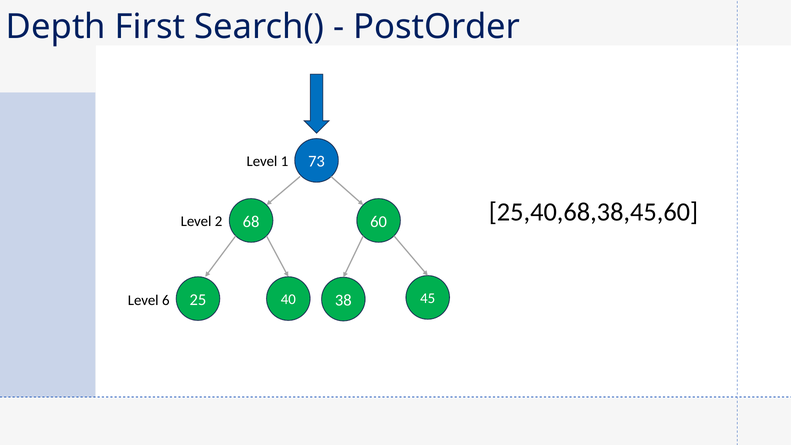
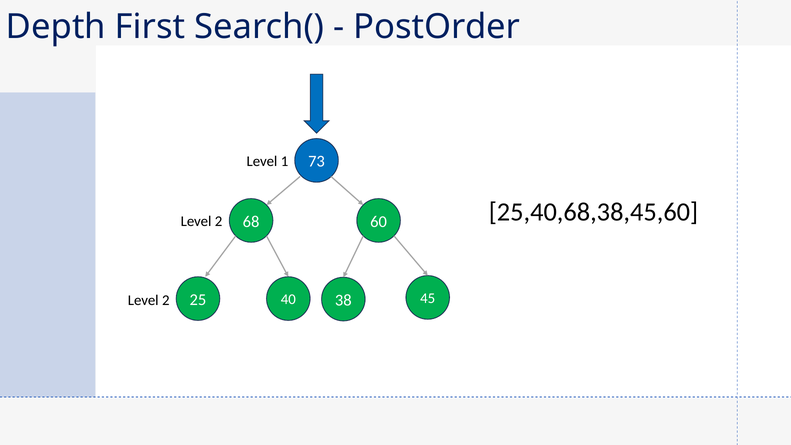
6 at (166, 300): 6 -> 2
